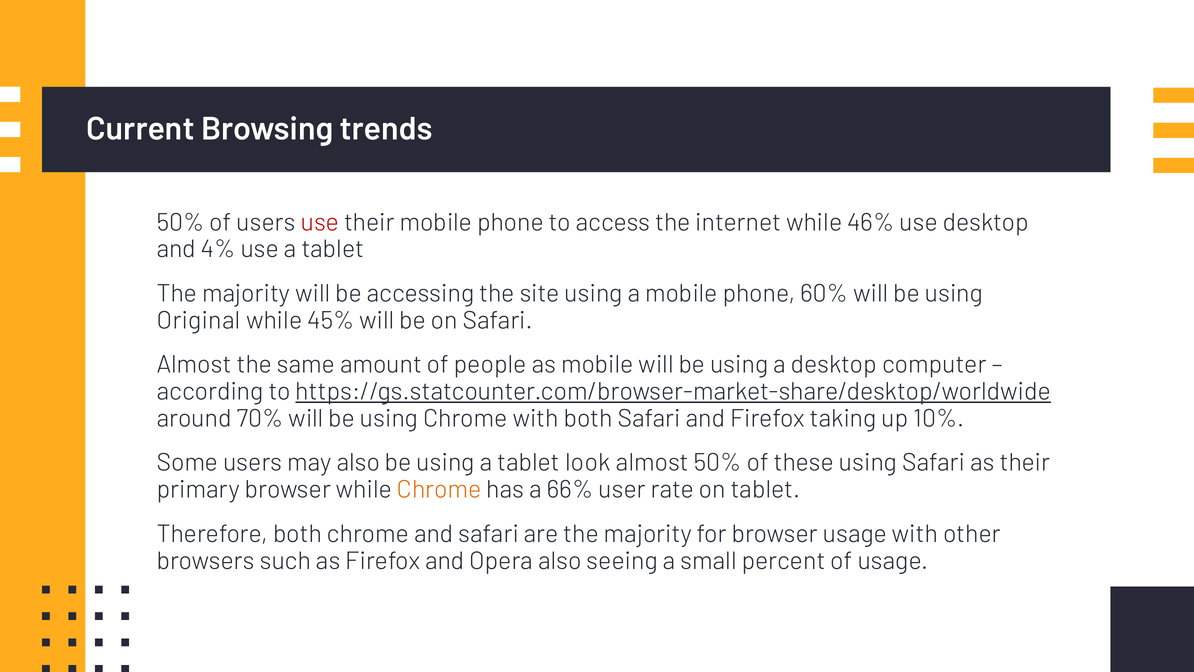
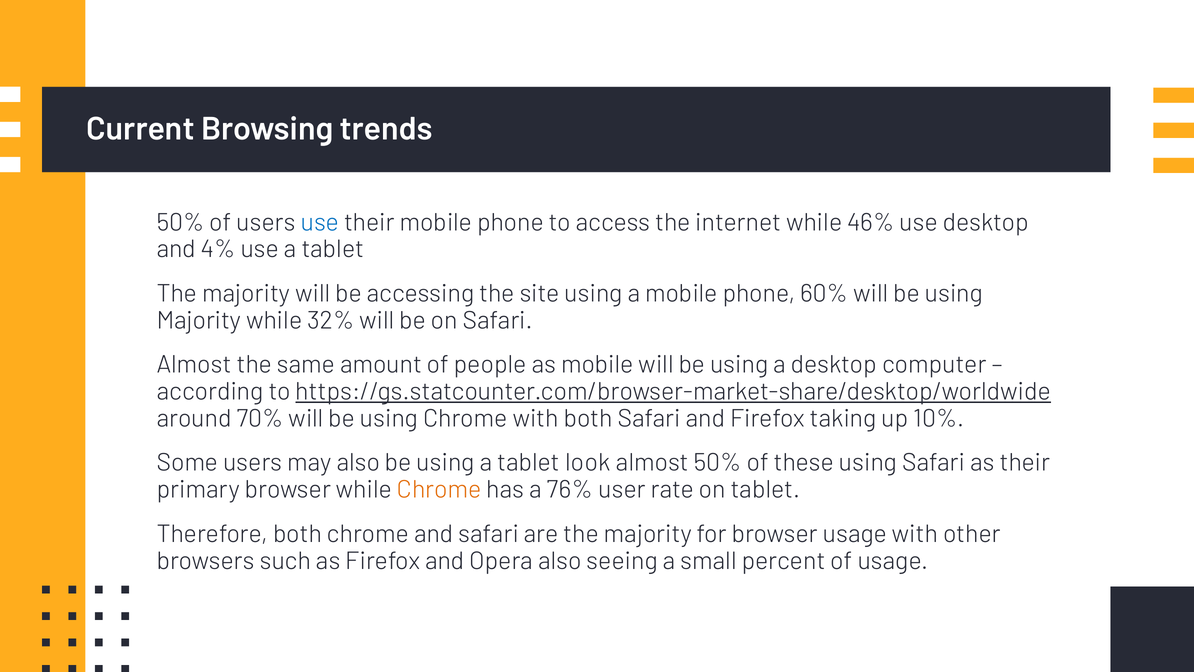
use at (320, 222) colour: red -> blue
Original at (199, 320): Original -> Majority
45%: 45% -> 32%
66%: 66% -> 76%
